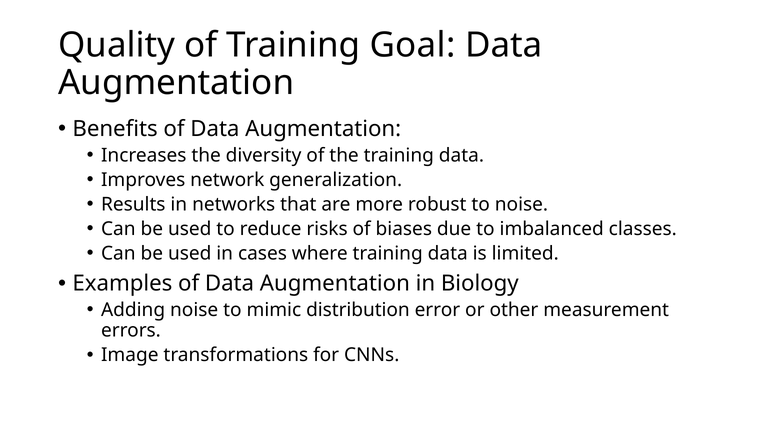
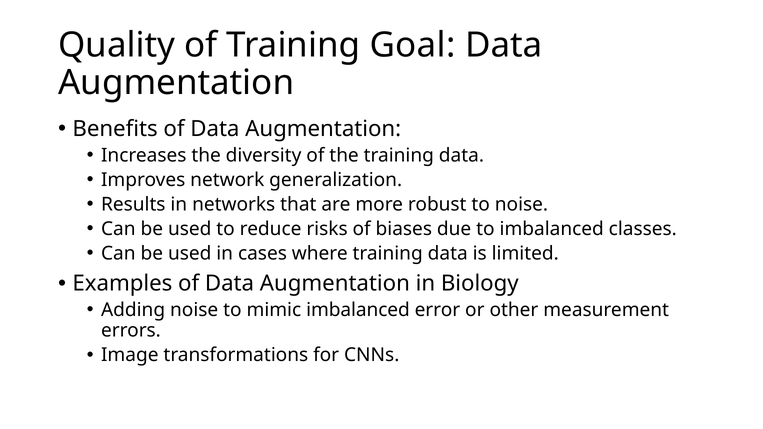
mimic distribution: distribution -> imbalanced
